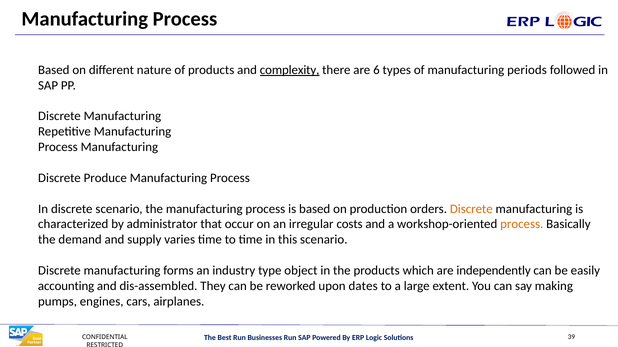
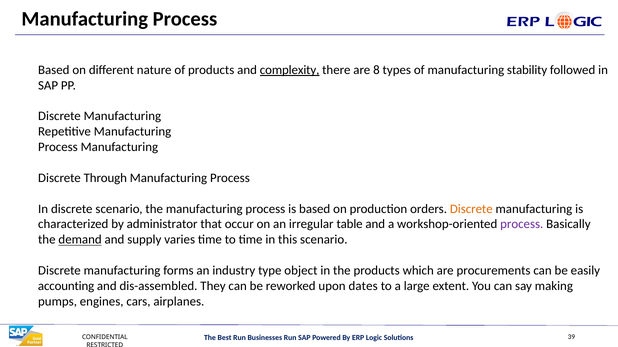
6: 6 -> 8
periods: periods -> stability
Produce: Produce -> Through
costs: costs -> table
process at (522, 225) colour: orange -> purple
demand underline: none -> present
independently: independently -> procurements
